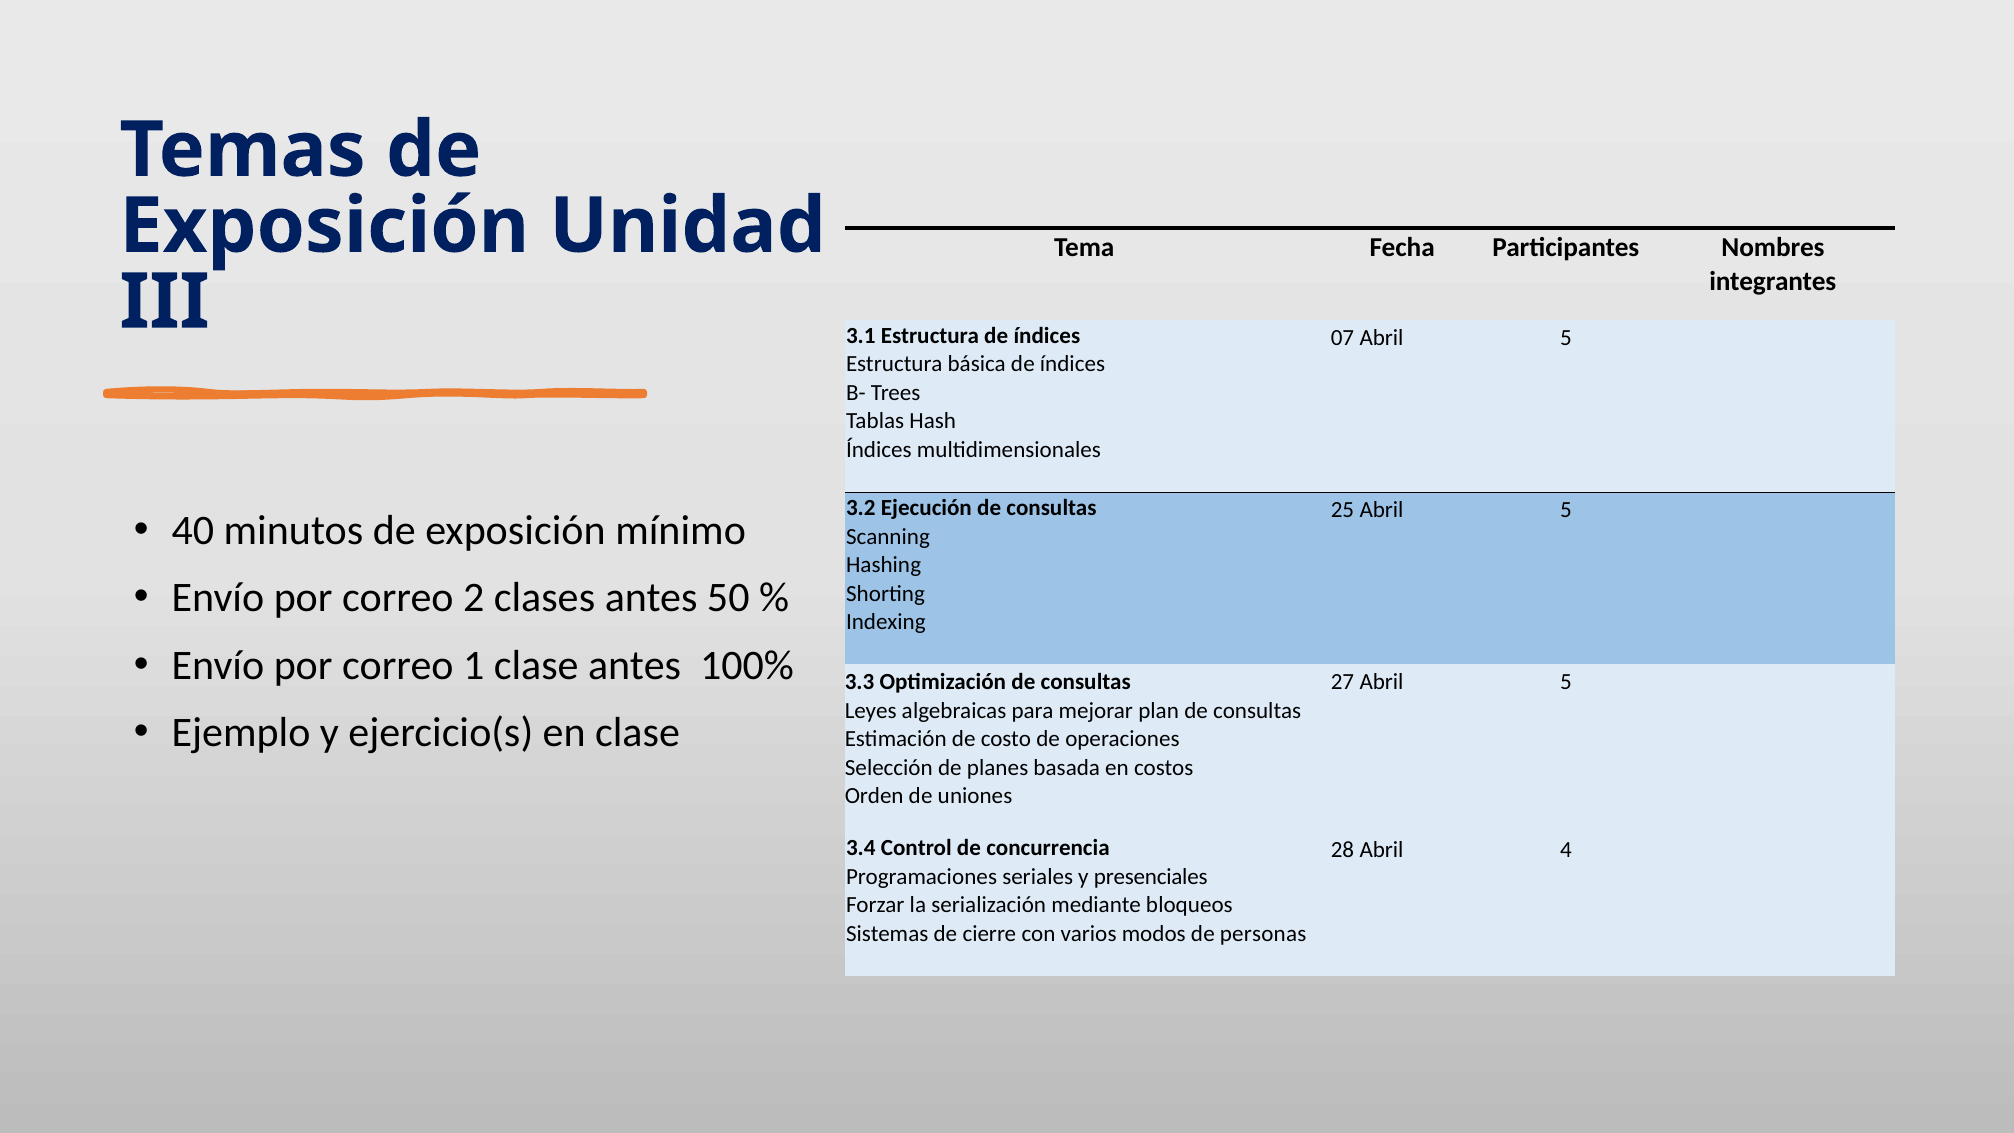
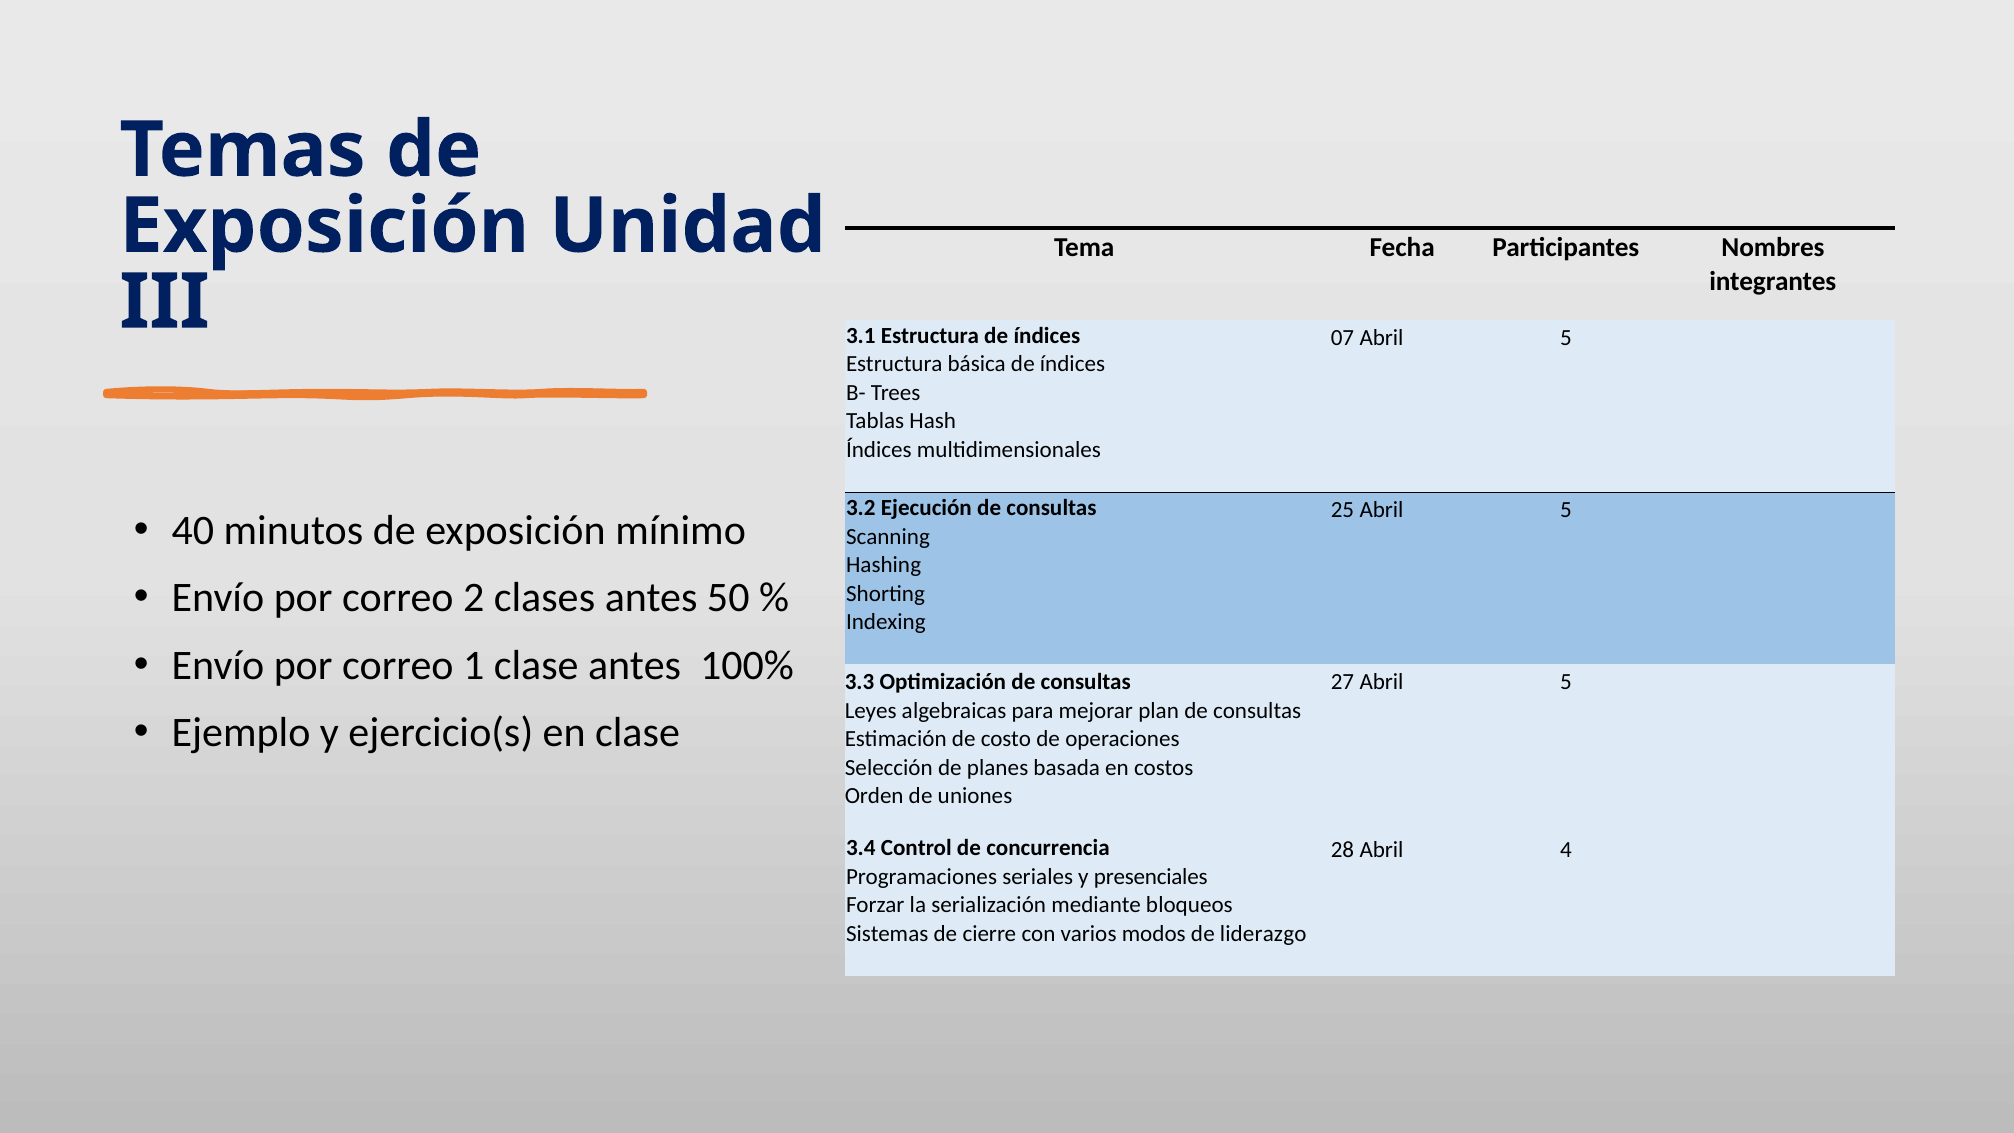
personas: personas -> liderazgo
